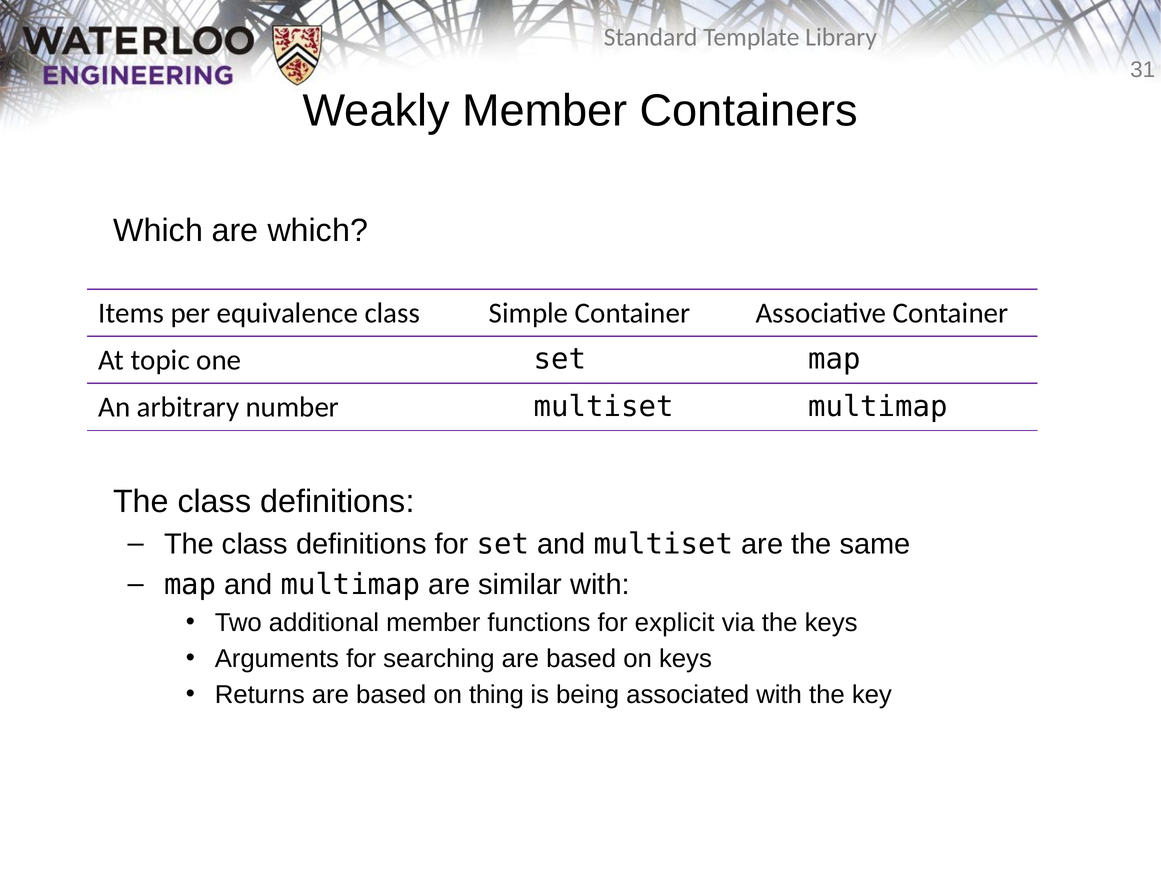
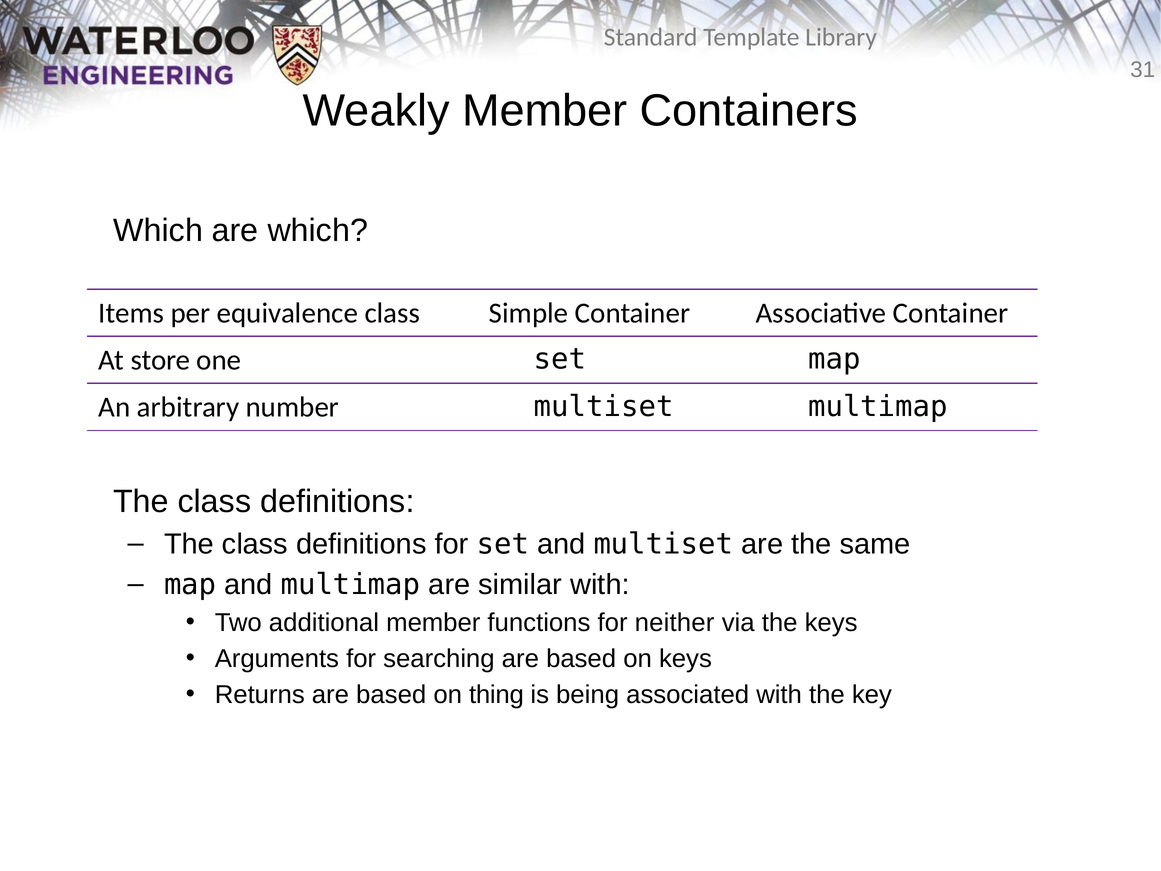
topic: topic -> store
explicit: explicit -> neither
